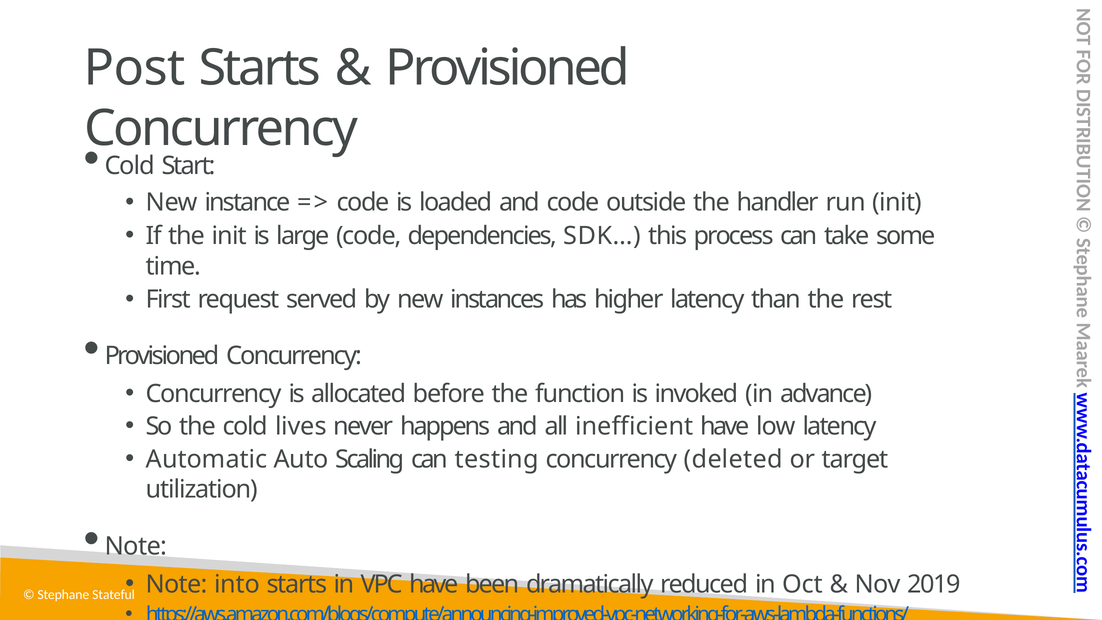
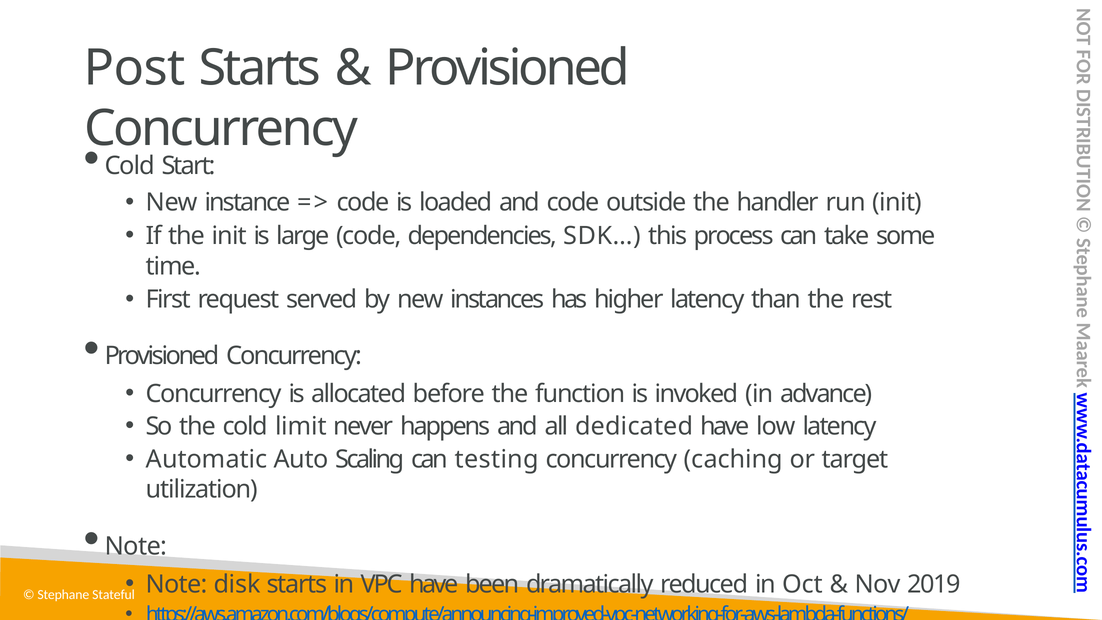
lives: lives -> limit
inefficient: inefficient -> dedicated
deleted: deleted -> caching
into: into -> disk
